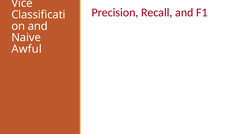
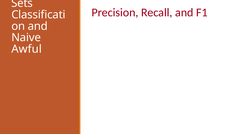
Vice: Vice -> Sets
